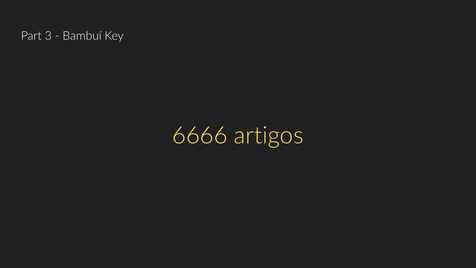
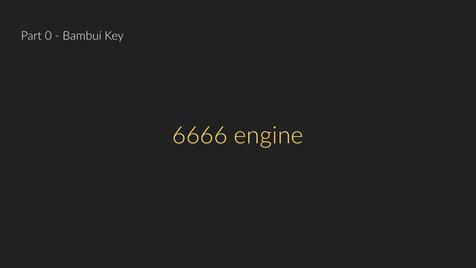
3: 3 -> 0
artigos: artigos -> engine
